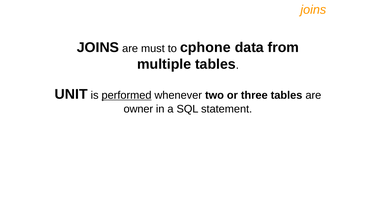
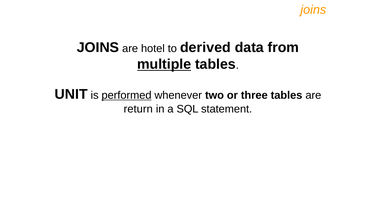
must: must -> hotel
cphone: cphone -> derived
multiple underline: none -> present
owner: owner -> return
